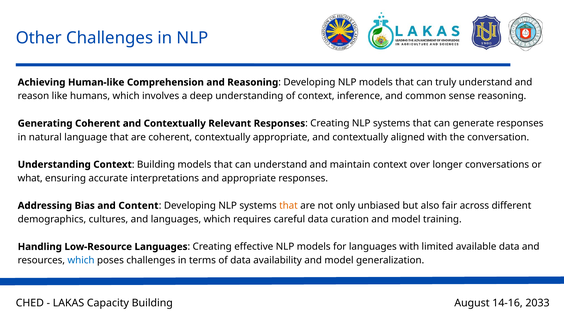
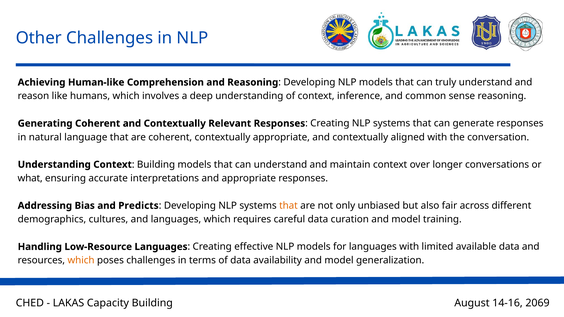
Content: Content -> Predicts
which at (81, 261) colour: blue -> orange
2033: 2033 -> 2069
